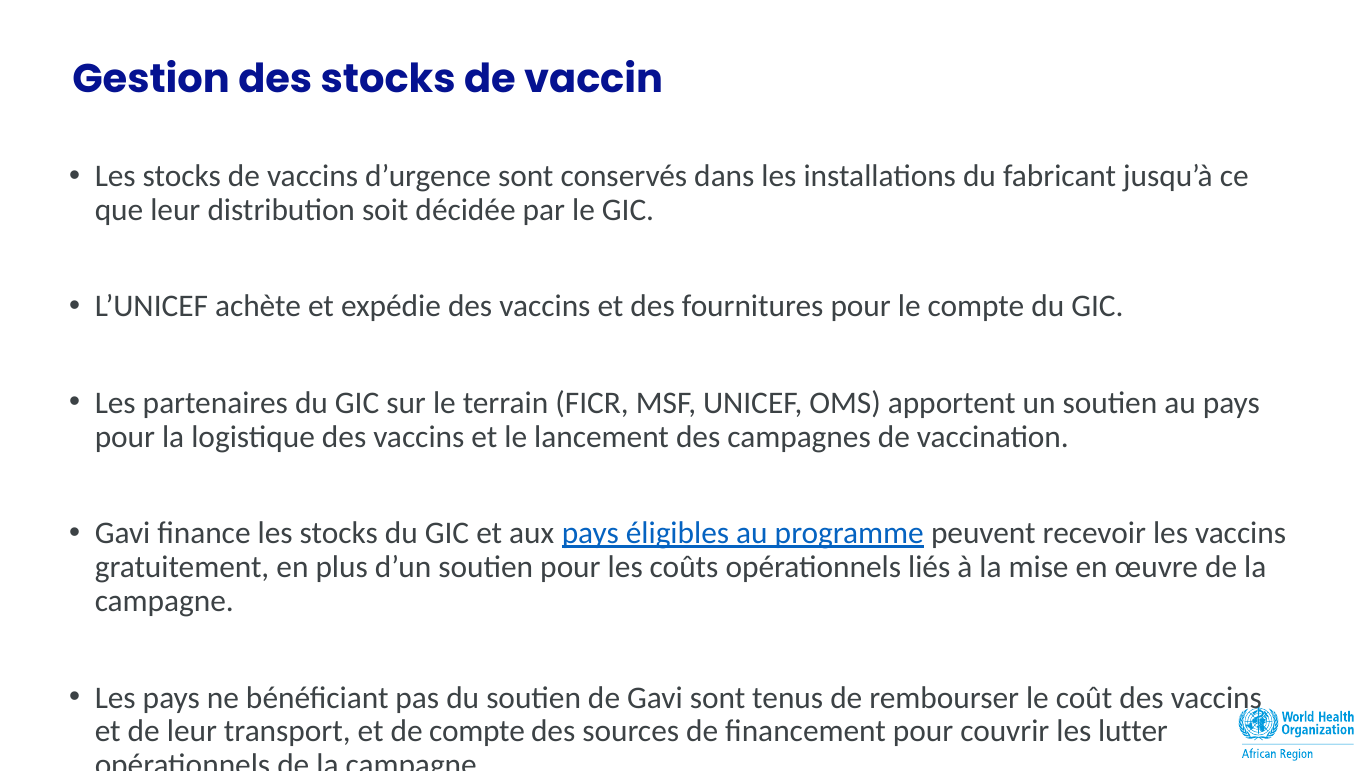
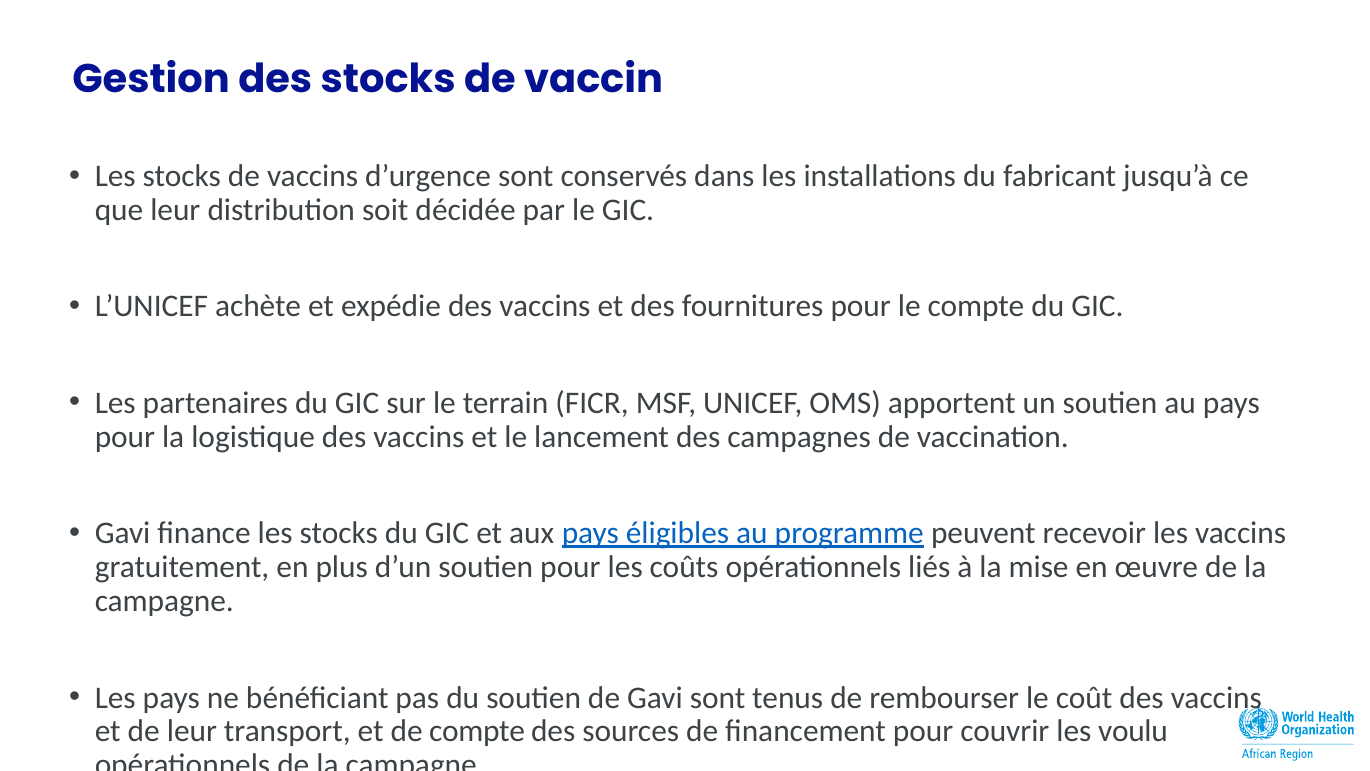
lutter: lutter -> voulu
